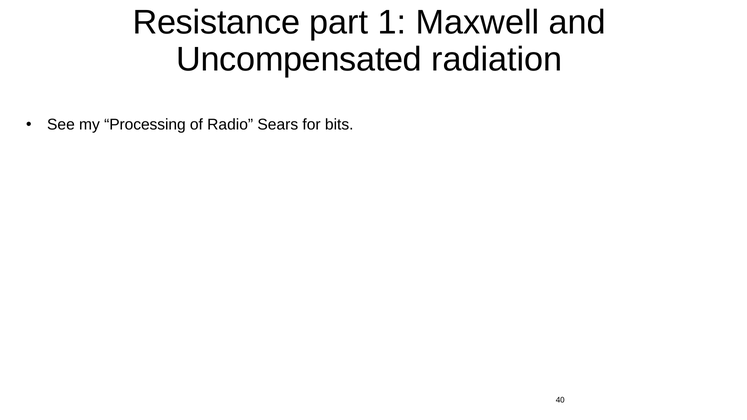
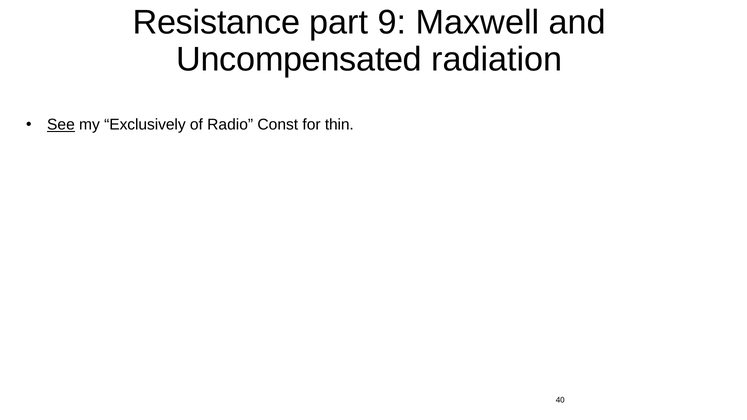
1: 1 -> 9
See underline: none -> present
Processing: Processing -> Exclusively
Sears: Sears -> Const
bits: bits -> thin
